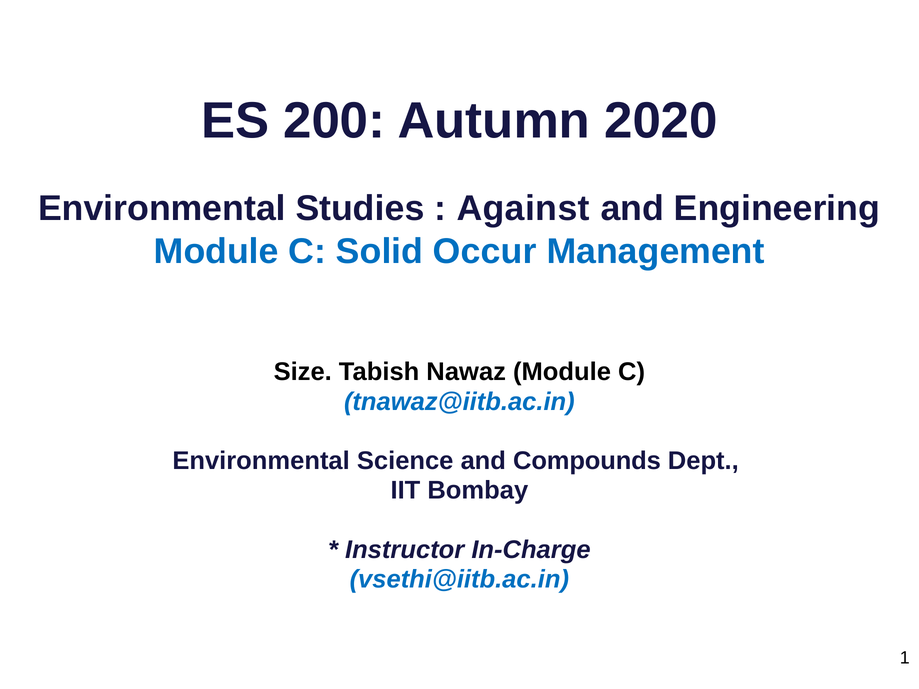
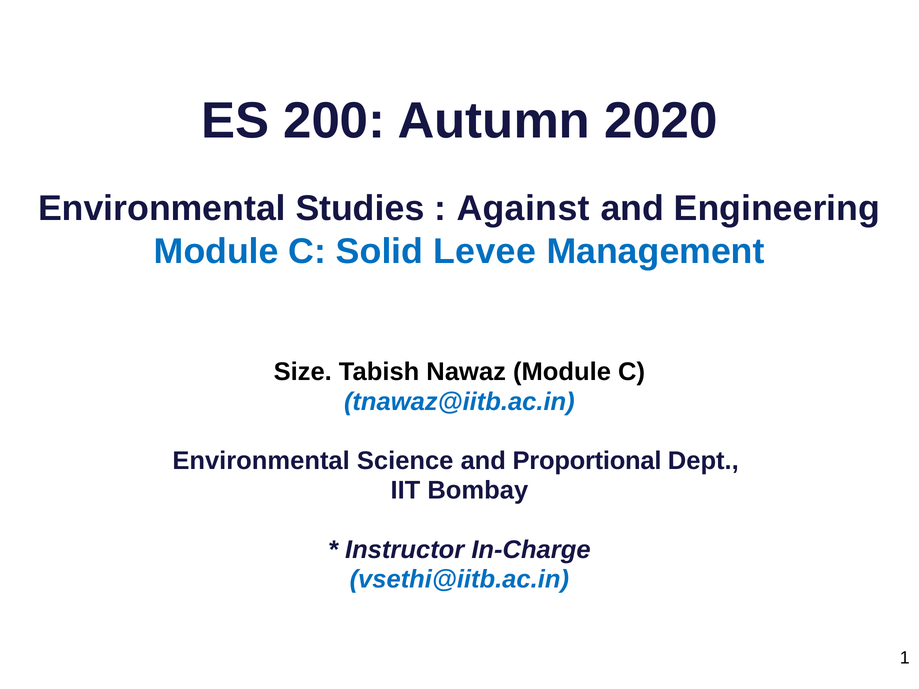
Occur: Occur -> Levee
Compounds: Compounds -> Proportional
